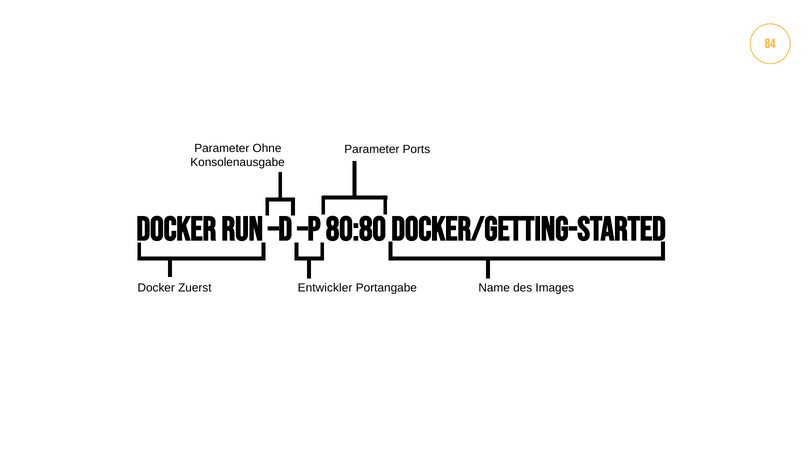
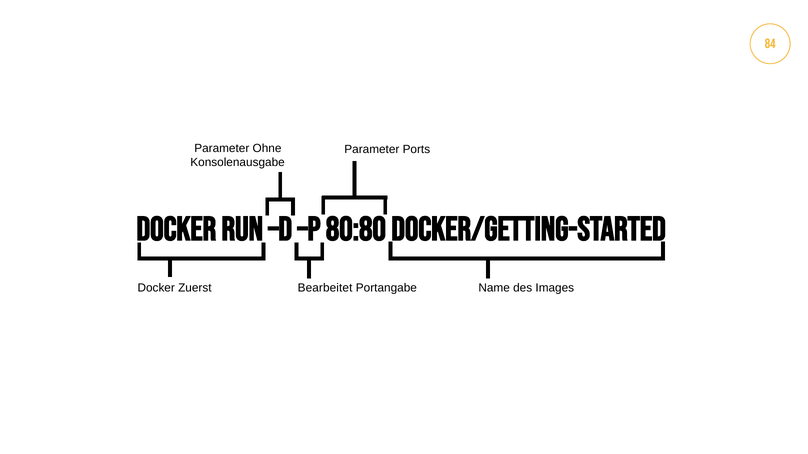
Entwickler: Entwickler -> Bearbeitet
